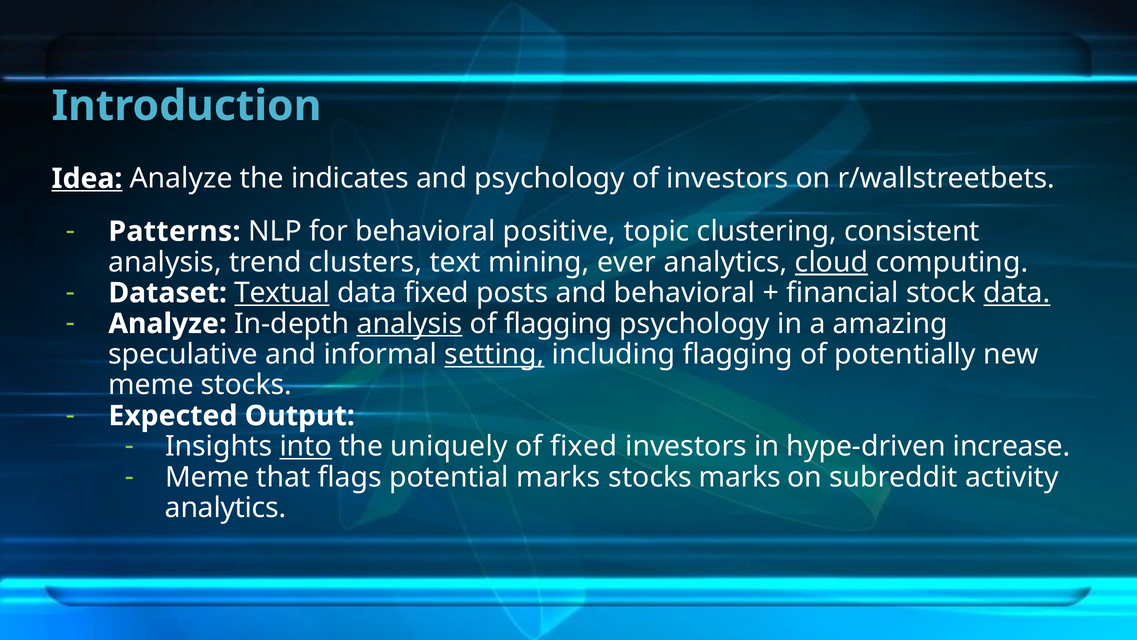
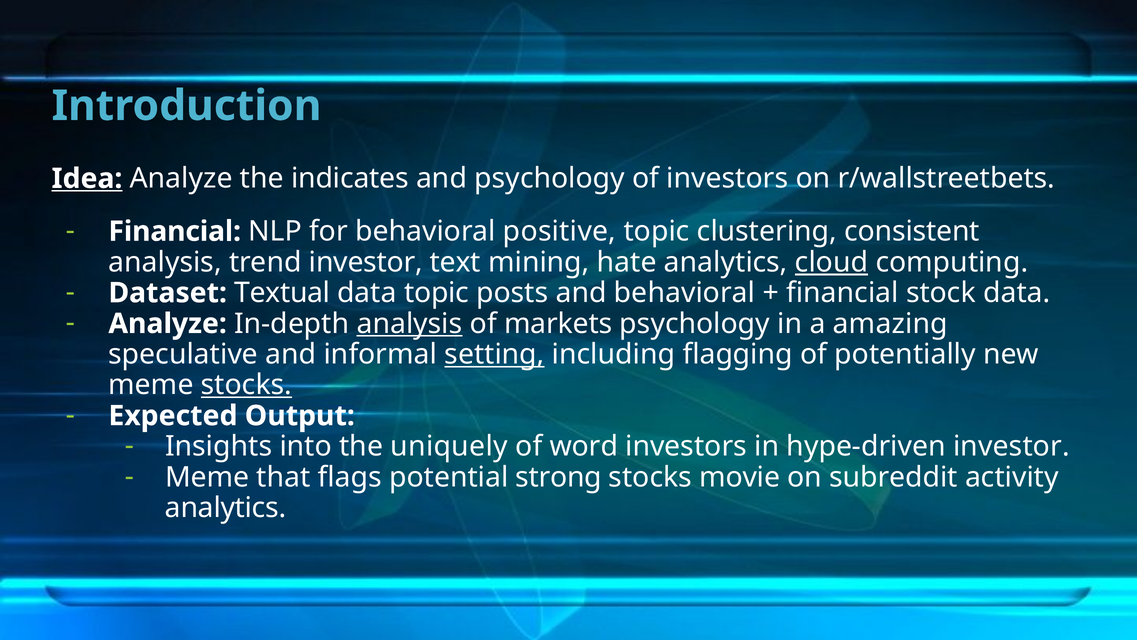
Patterns at (174, 231): Patterns -> Financial
trend clusters: clusters -> investor
ever: ever -> hate
Textual underline: present -> none
data fixed: fixed -> topic
data at (1017, 293) underline: present -> none
of flagging: flagging -> markets
stocks at (246, 385) underline: none -> present
into underline: present -> none
of fixed: fixed -> word
hype-driven increase: increase -> investor
potential marks: marks -> strong
stocks marks: marks -> movie
